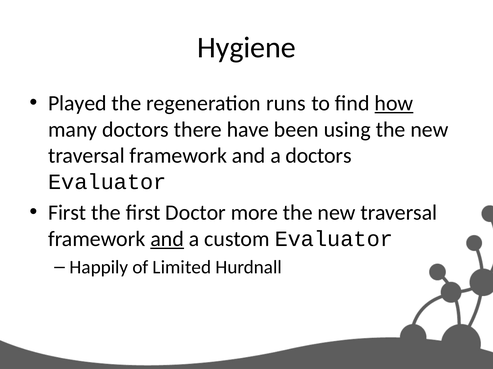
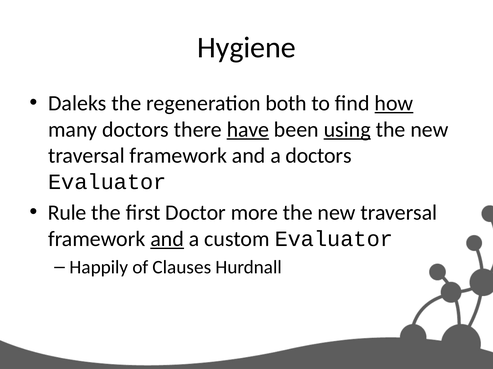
Played: Played -> Daleks
runs: runs -> both
have underline: none -> present
using underline: none -> present
First at (67, 213): First -> Rule
Limited: Limited -> Clauses
